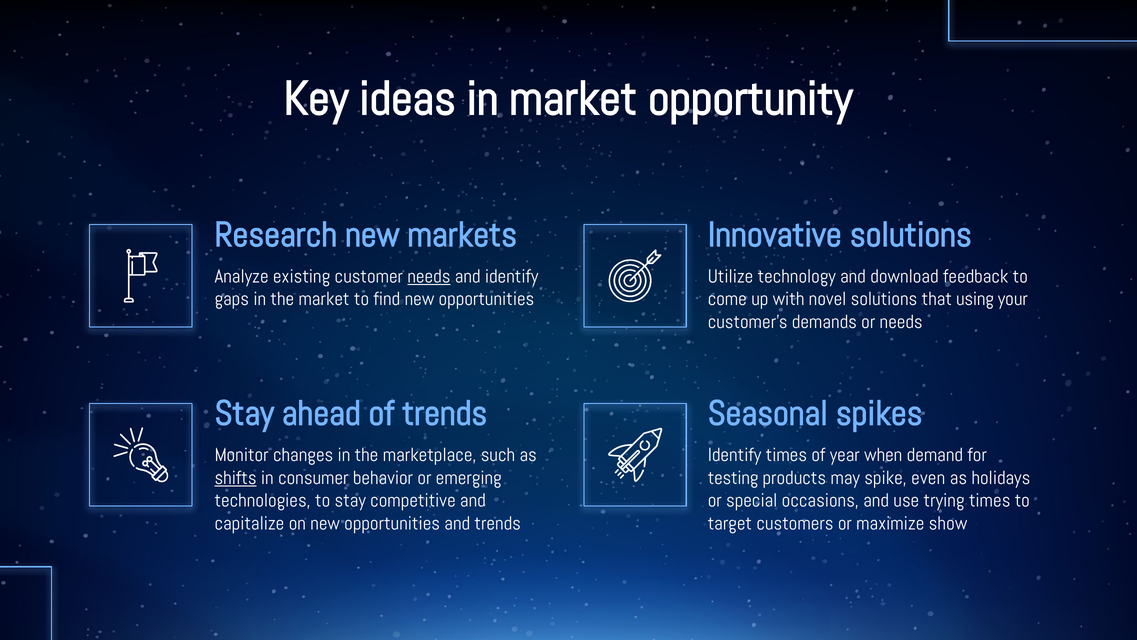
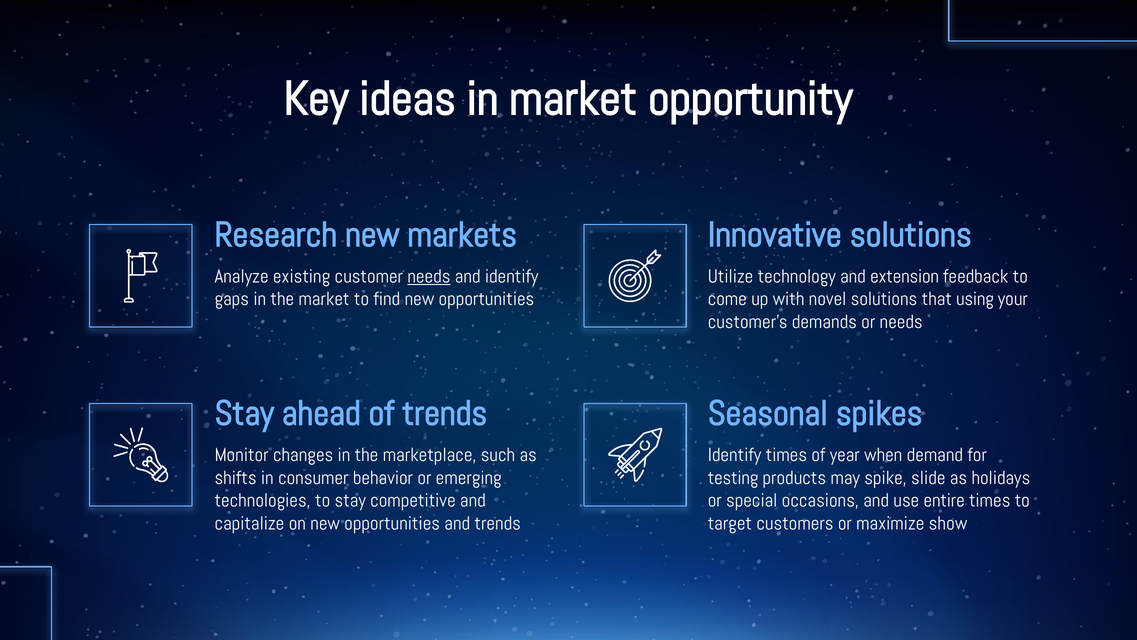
download: download -> extension
shifts underline: present -> none
even: even -> slide
trying: trying -> entire
